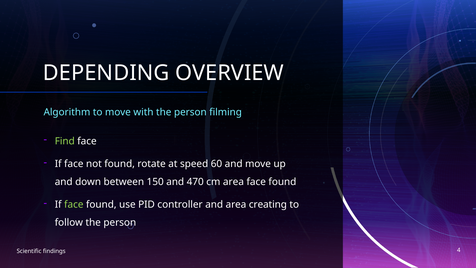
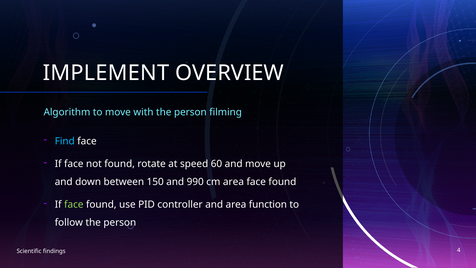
DEPENDING: DEPENDING -> IMPLEMENT
Find colour: light green -> light blue
470: 470 -> 990
creating: creating -> function
